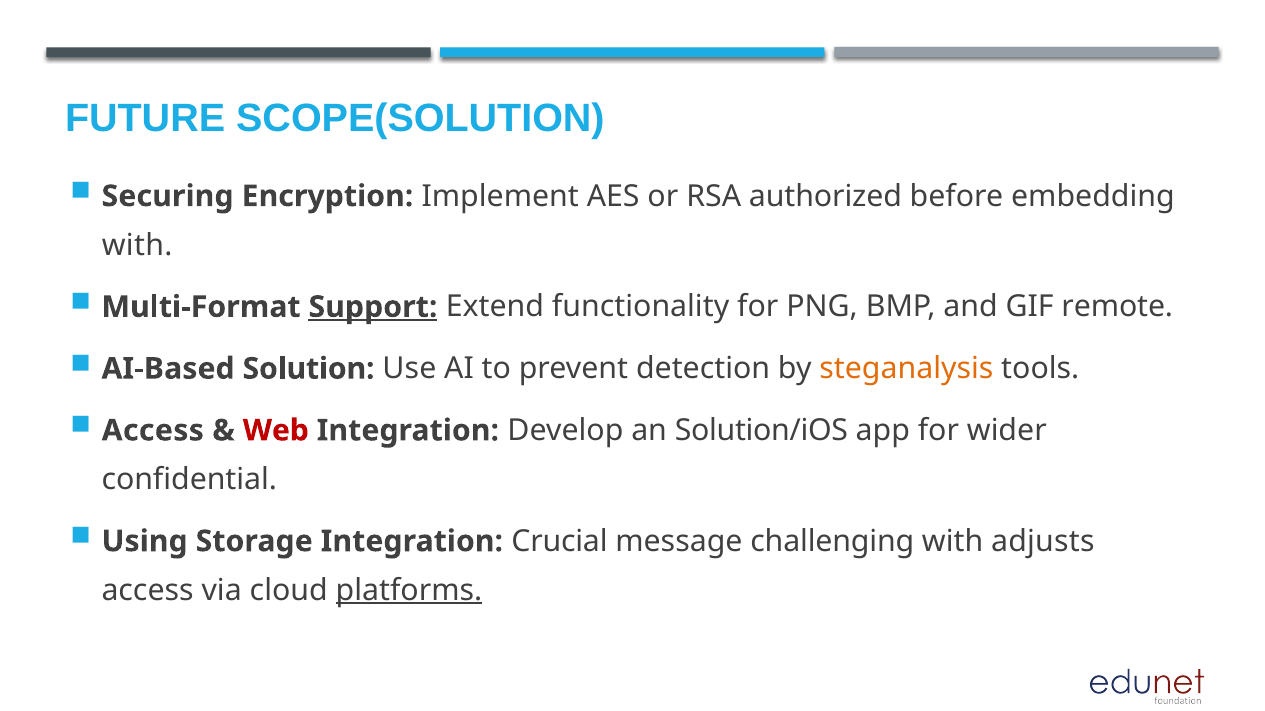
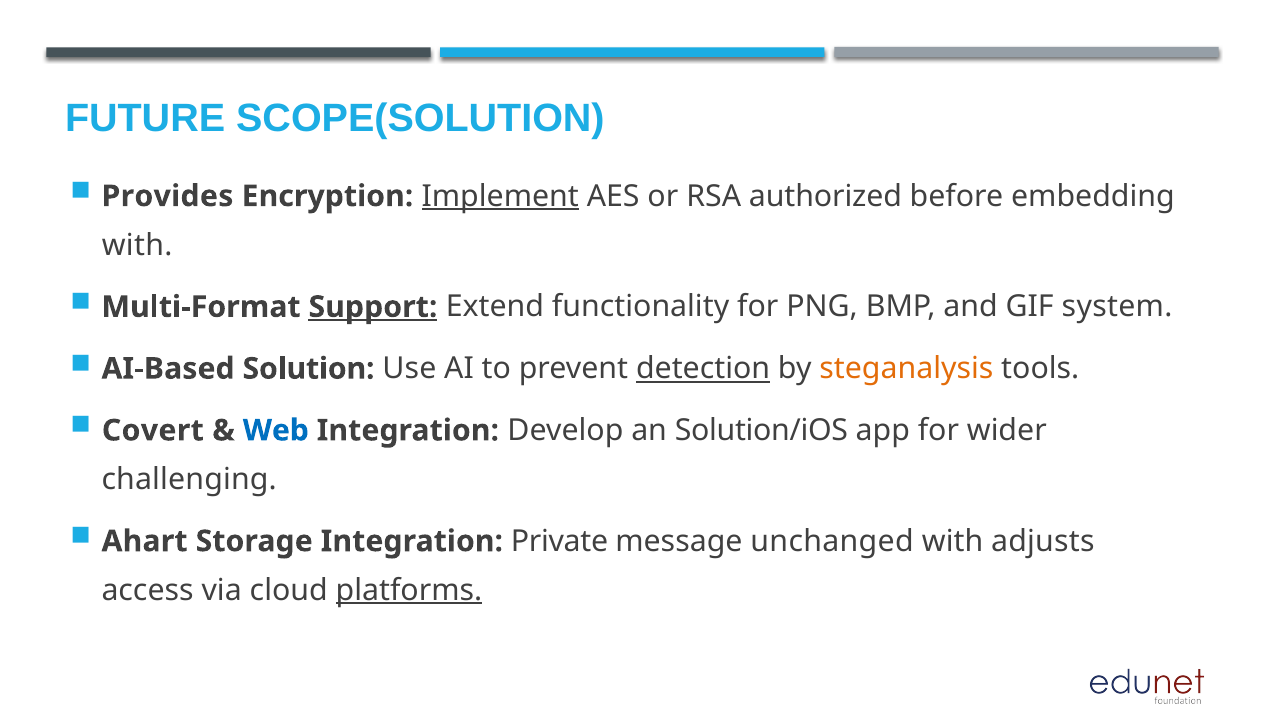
Securing: Securing -> Provides
Implement underline: none -> present
remote: remote -> system
detection underline: none -> present
Access at (153, 431): Access -> Covert
Web colour: red -> blue
confidential: confidential -> challenging
Using: Using -> Ahart
Crucial: Crucial -> Private
challenging: challenging -> unchanged
